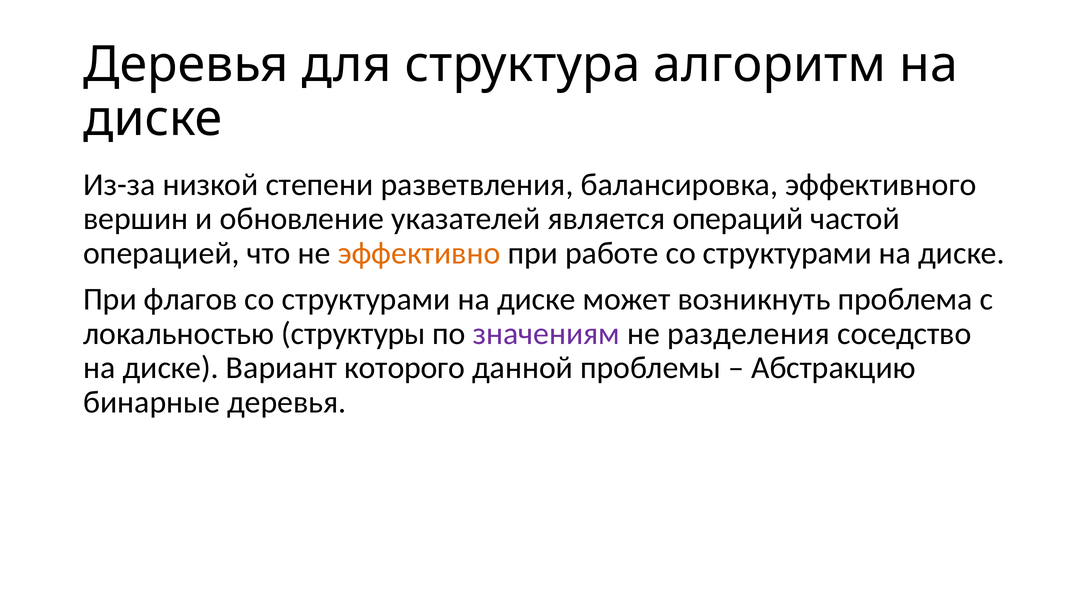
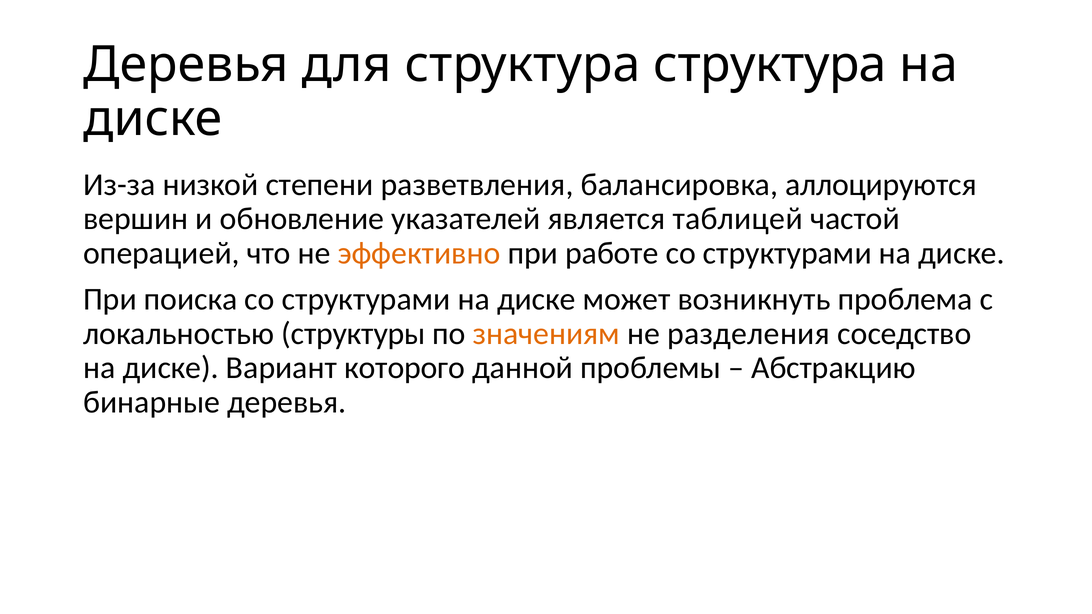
структура алгоритм: алгоритм -> структура
эффективного: эффективного -> аллоцируются
операций: операций -> таблицей
флагов: флагов -> поиска
значениям colour: purple -> orange
